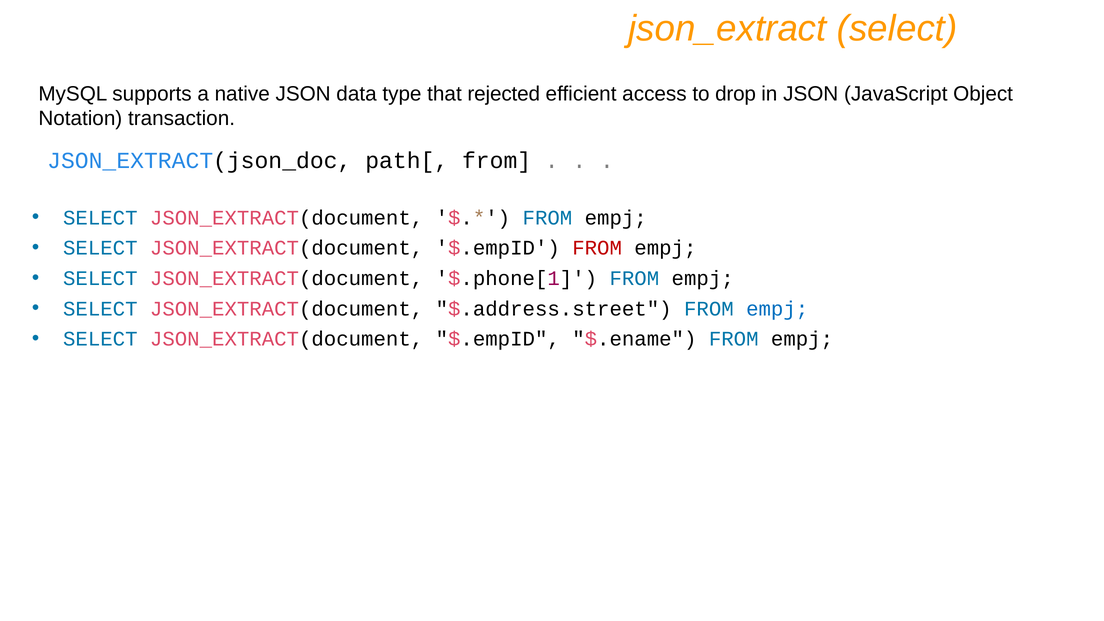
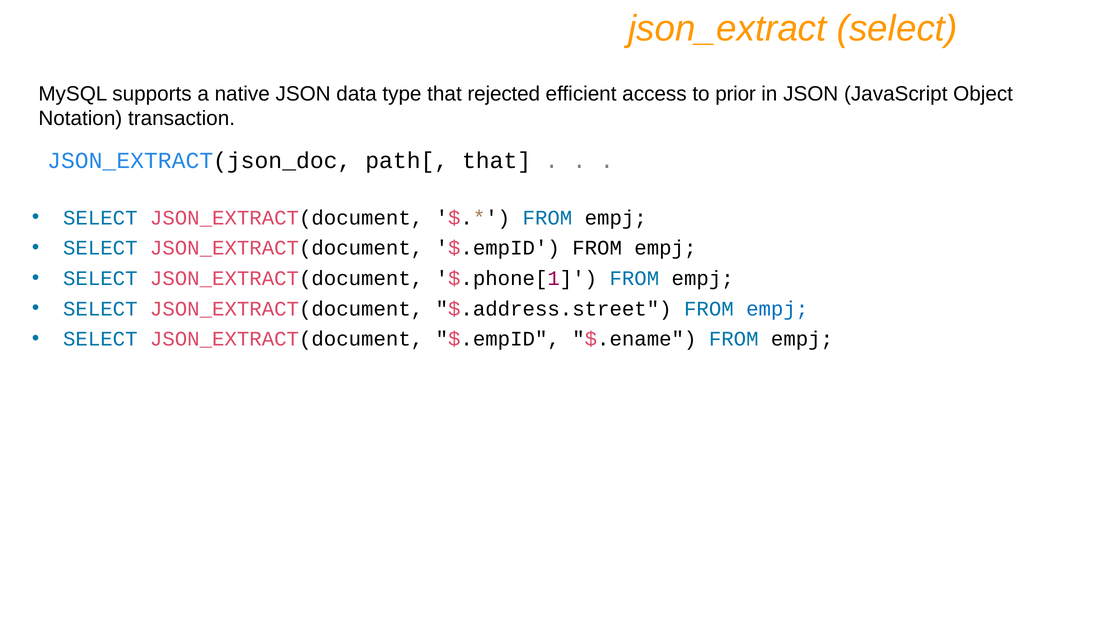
drop: drop -> prior
path[ from: from -> that
FROM at (597, 248) colour: red -> black
